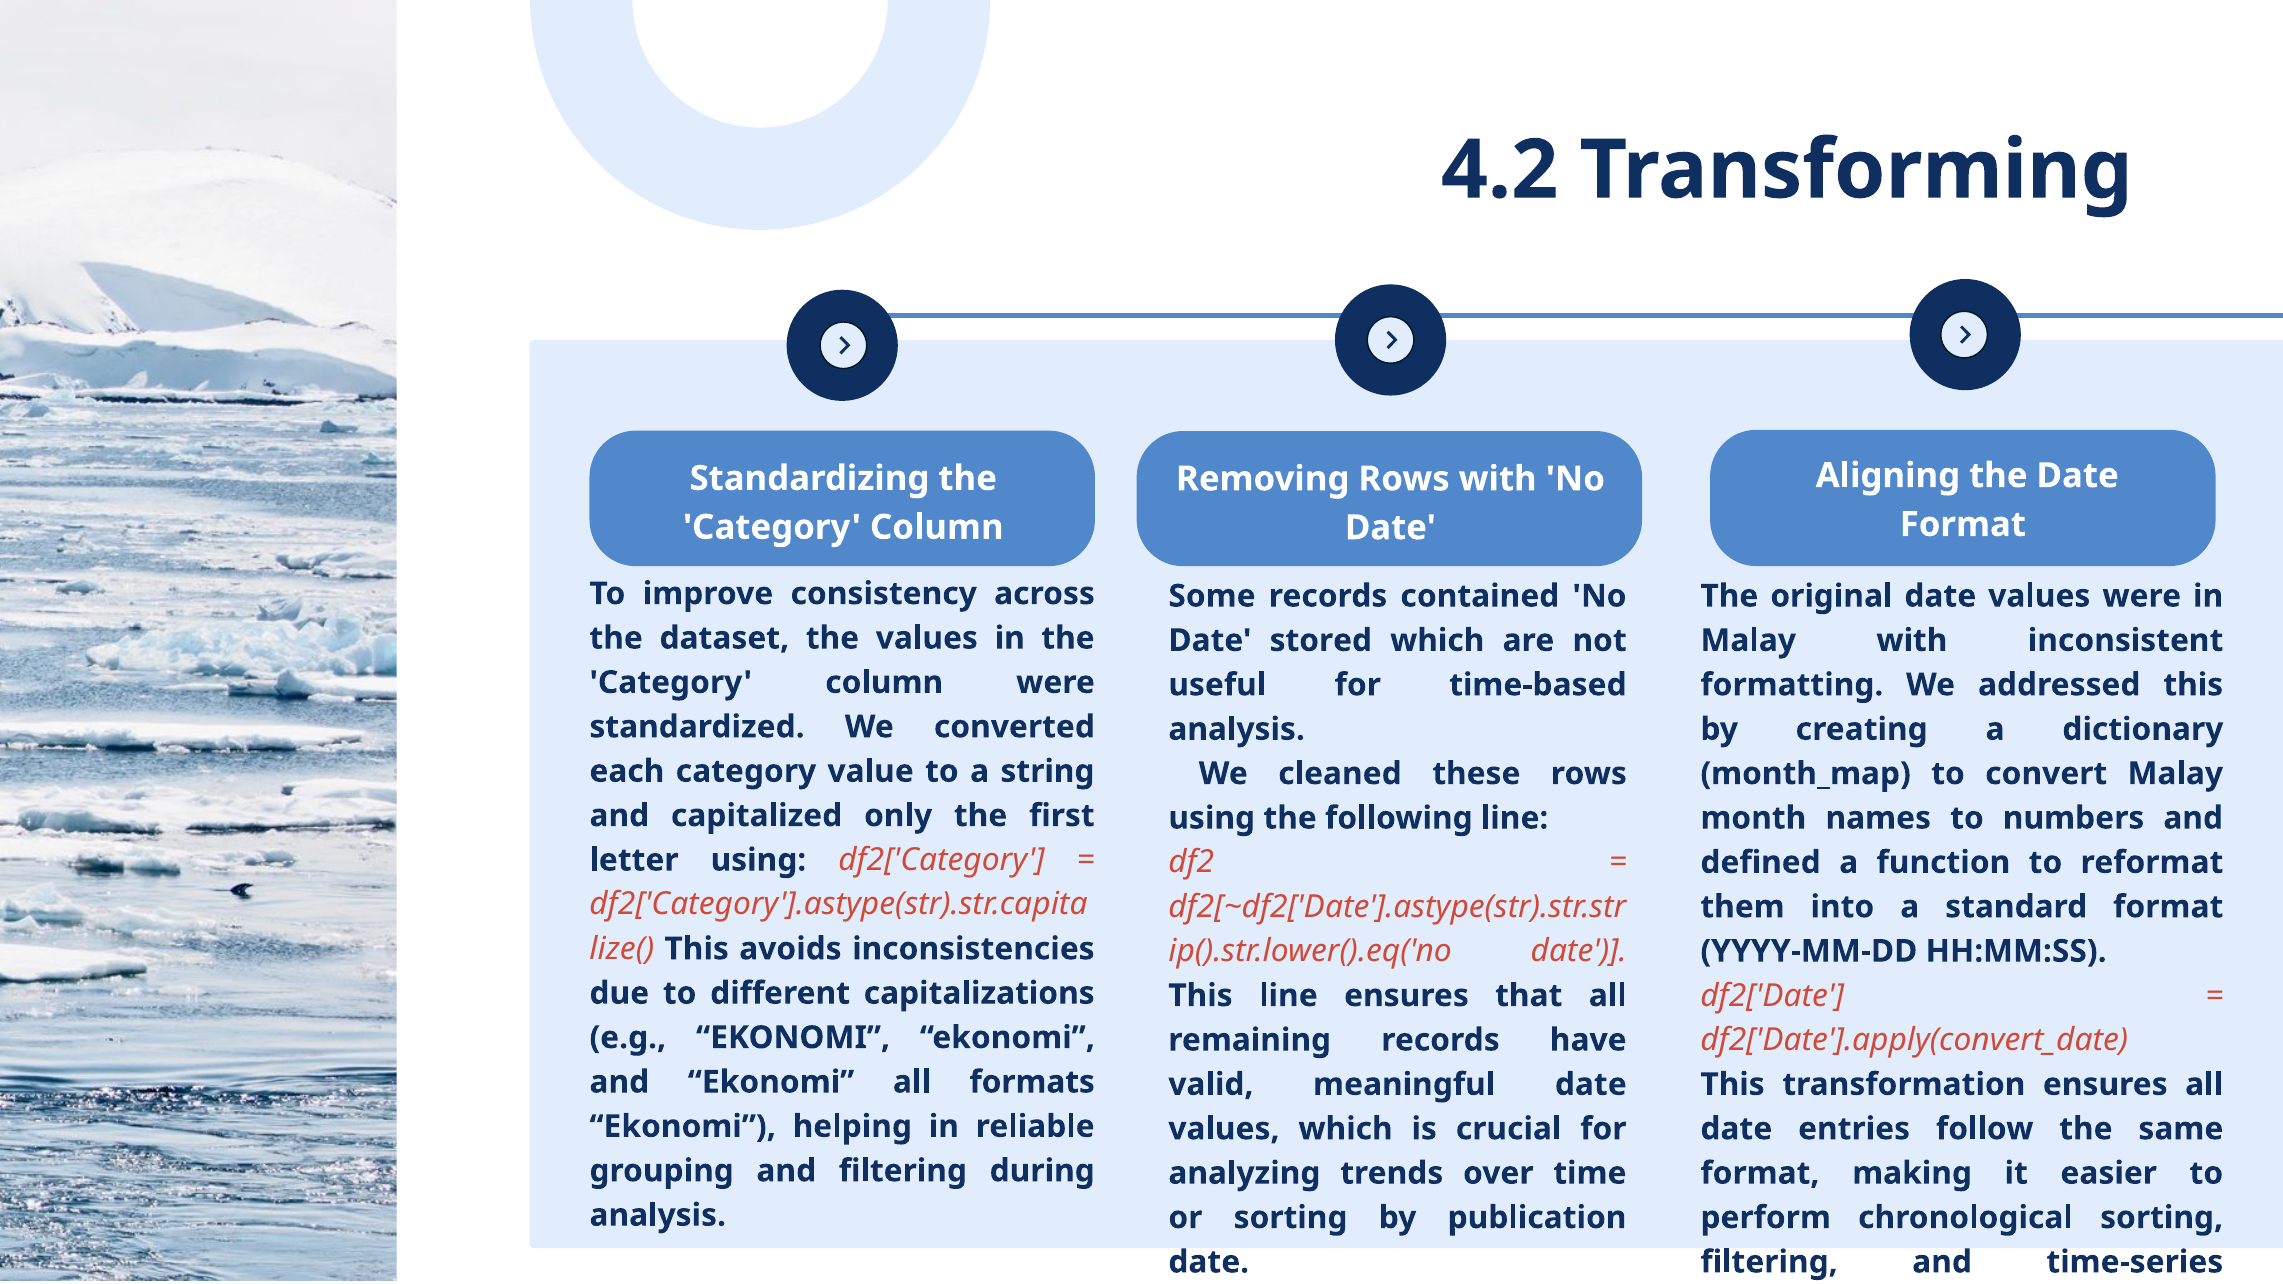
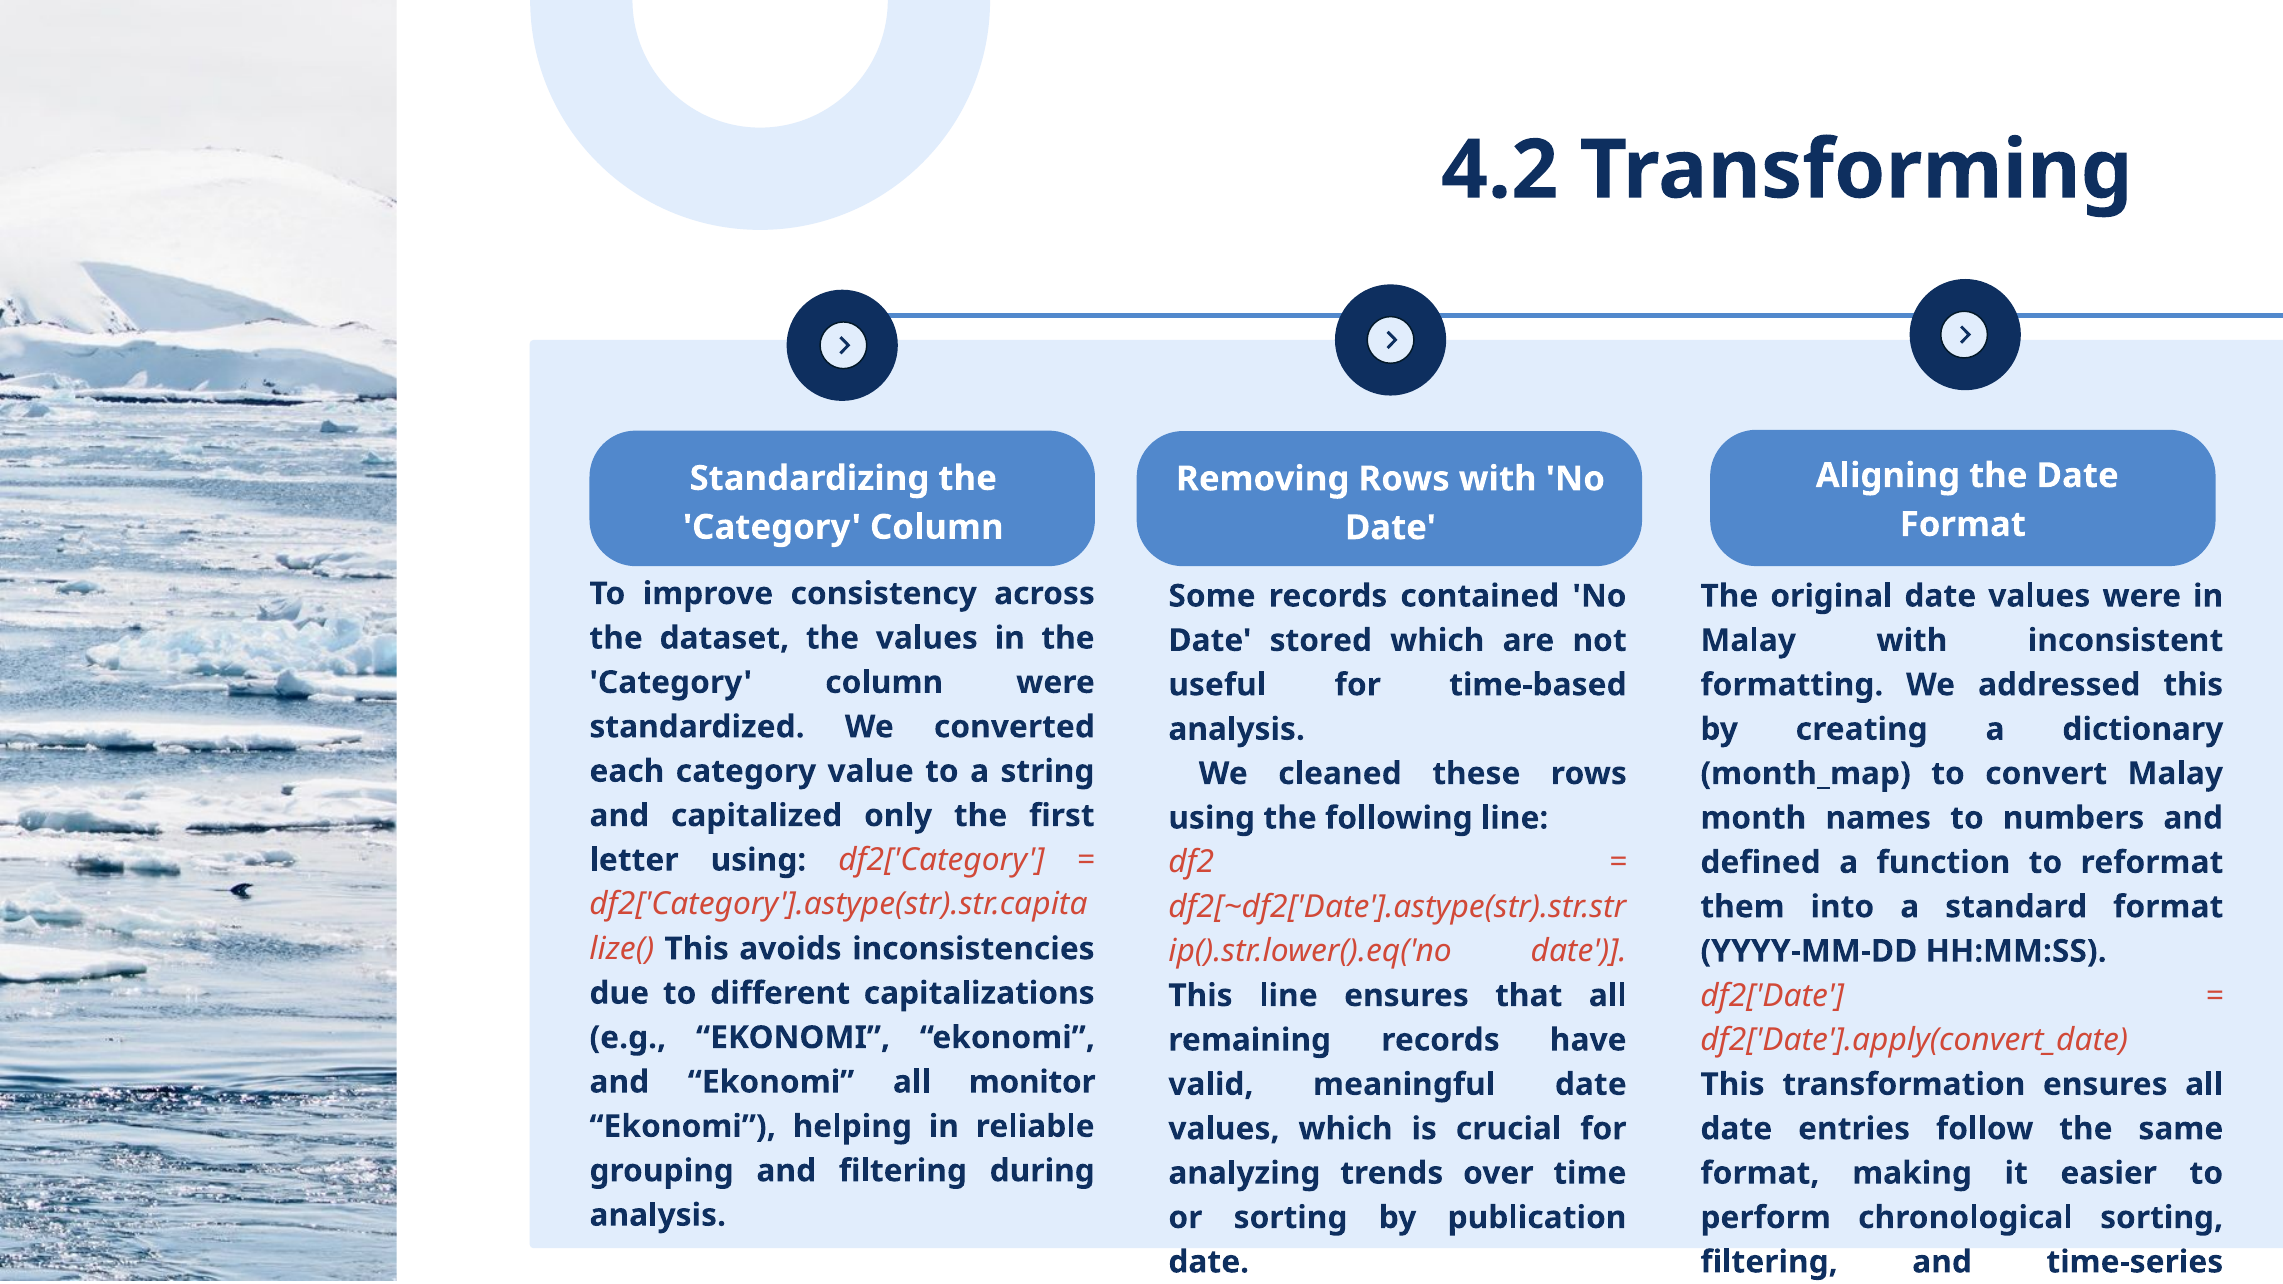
formats: formats -> monitor
